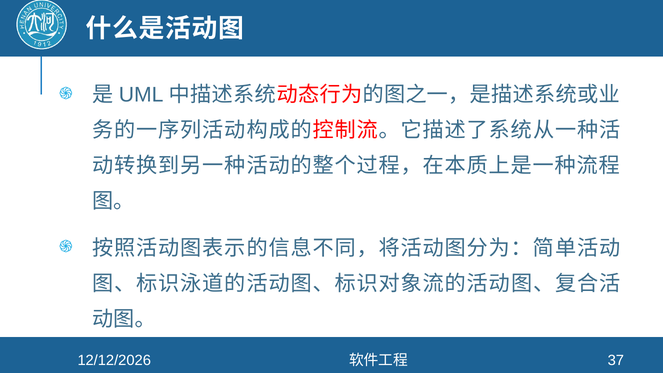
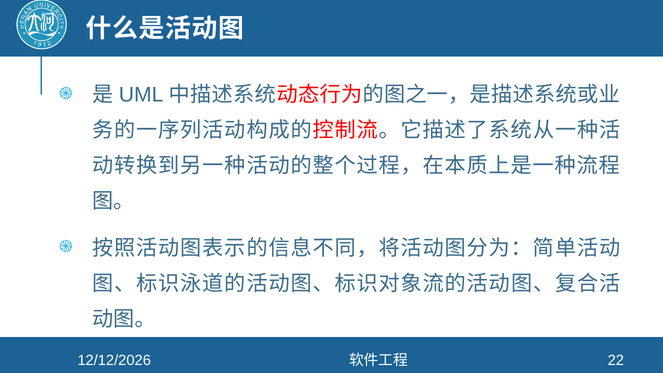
37: 37 -> 22
